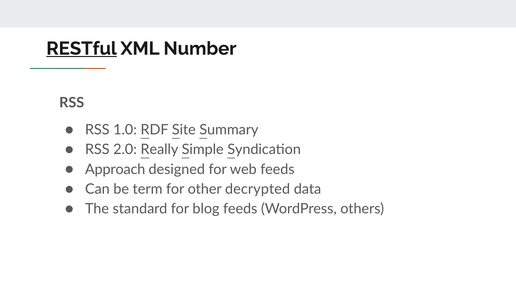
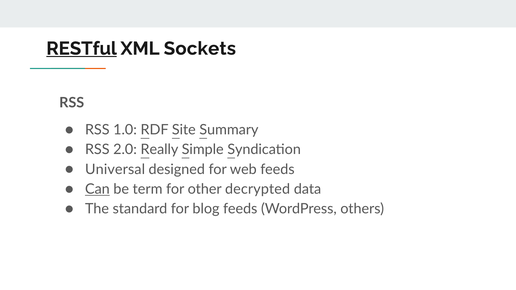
Number: Number -> Sockets
Approach: Approach -> Universal
Can underline: none -> present
